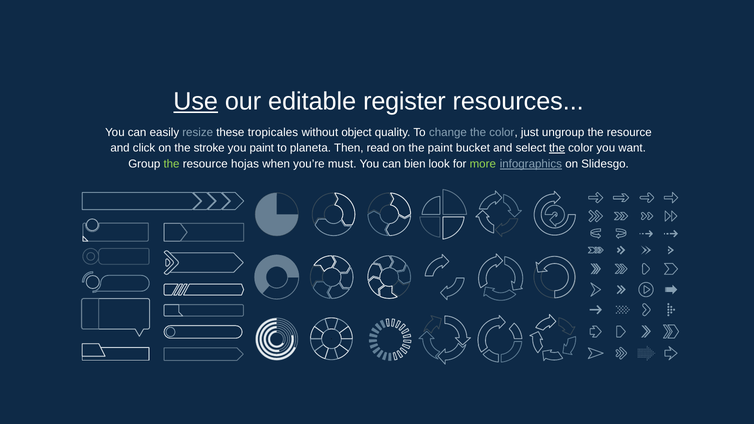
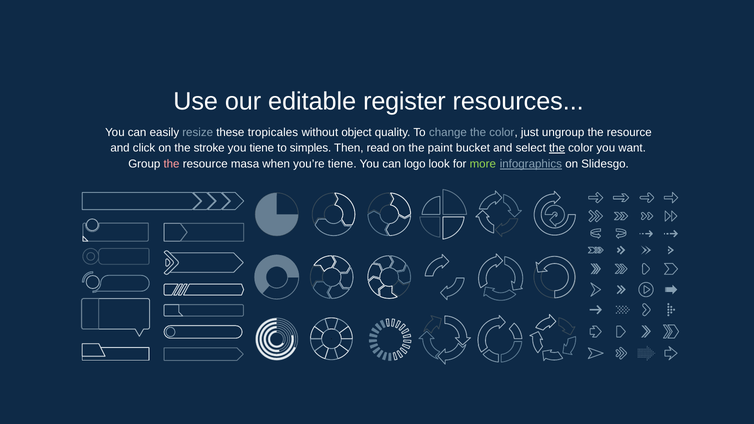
Use underline: present -> none
you paint: paint -> tiene
planeta: planeta -> simples
the at (172, 164) colour: light green -> pink
hojas: hojas -> masa
you’re must: must -> tiene
bien: bien -> logo
